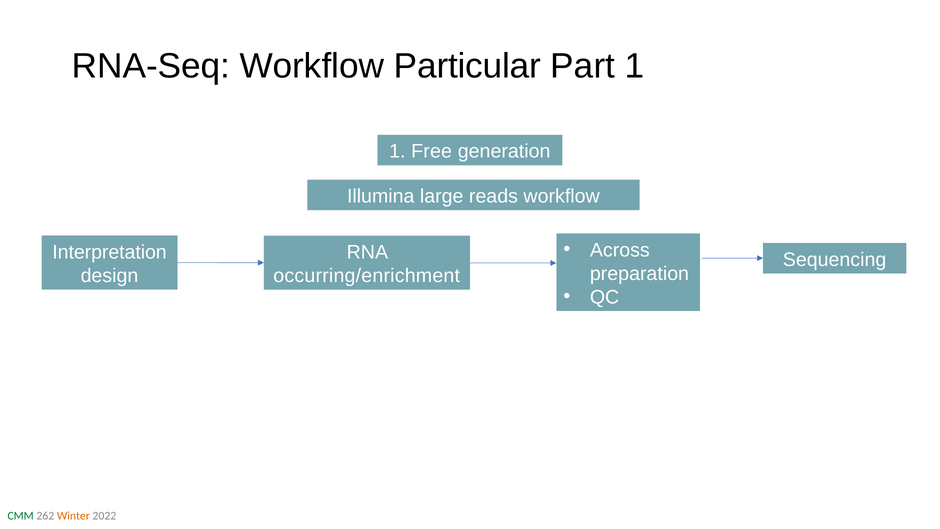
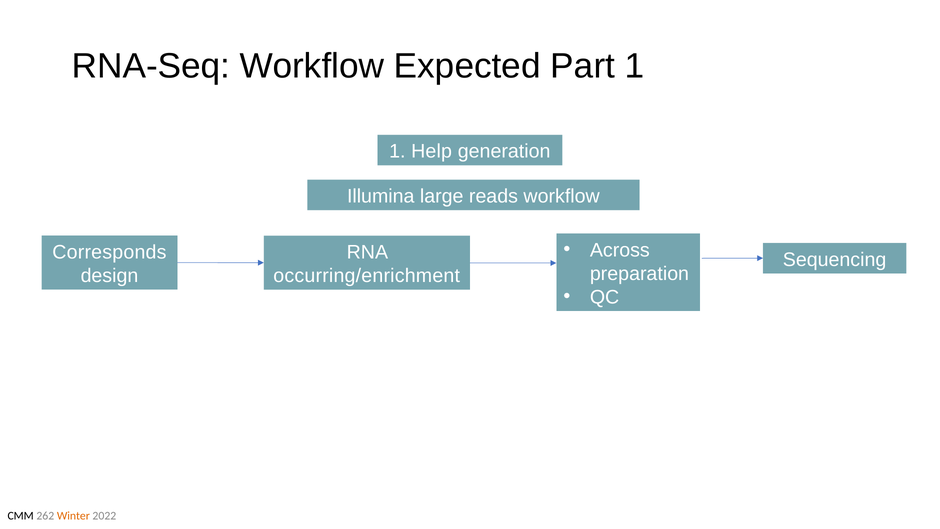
Particular: Particular -> Expected
Free: Free -> Help
Interpretation: Interpretation -> Corresponds
CMM colour: green -> black
